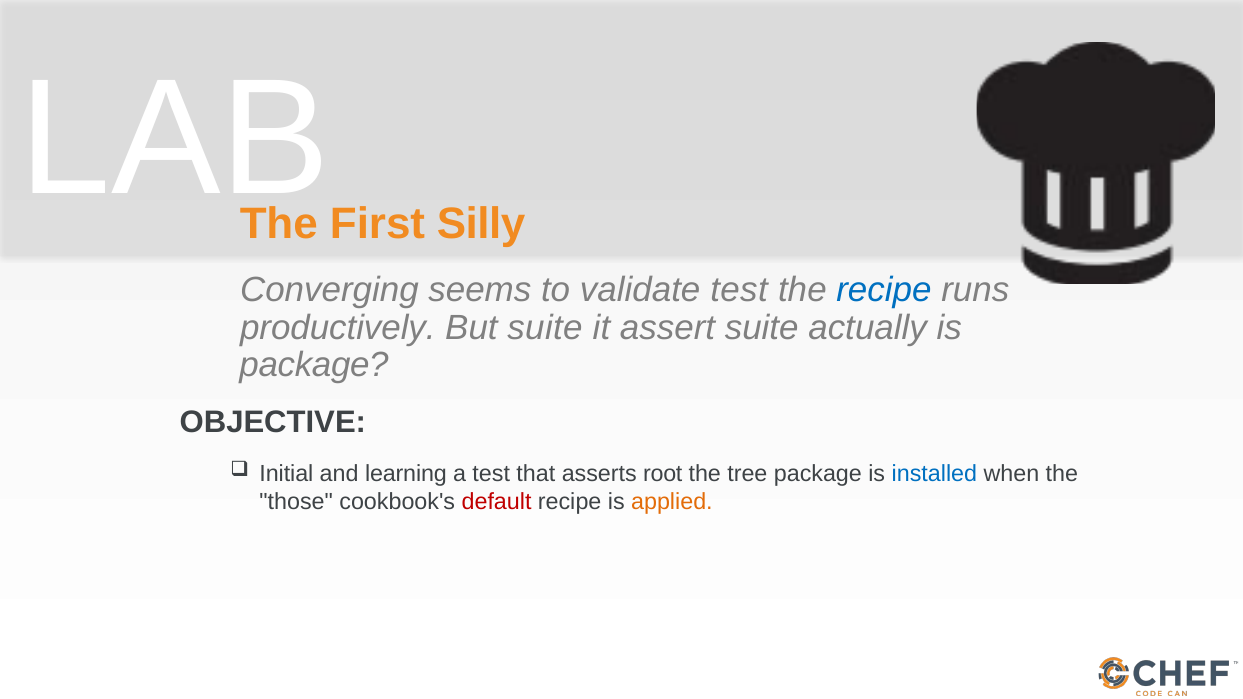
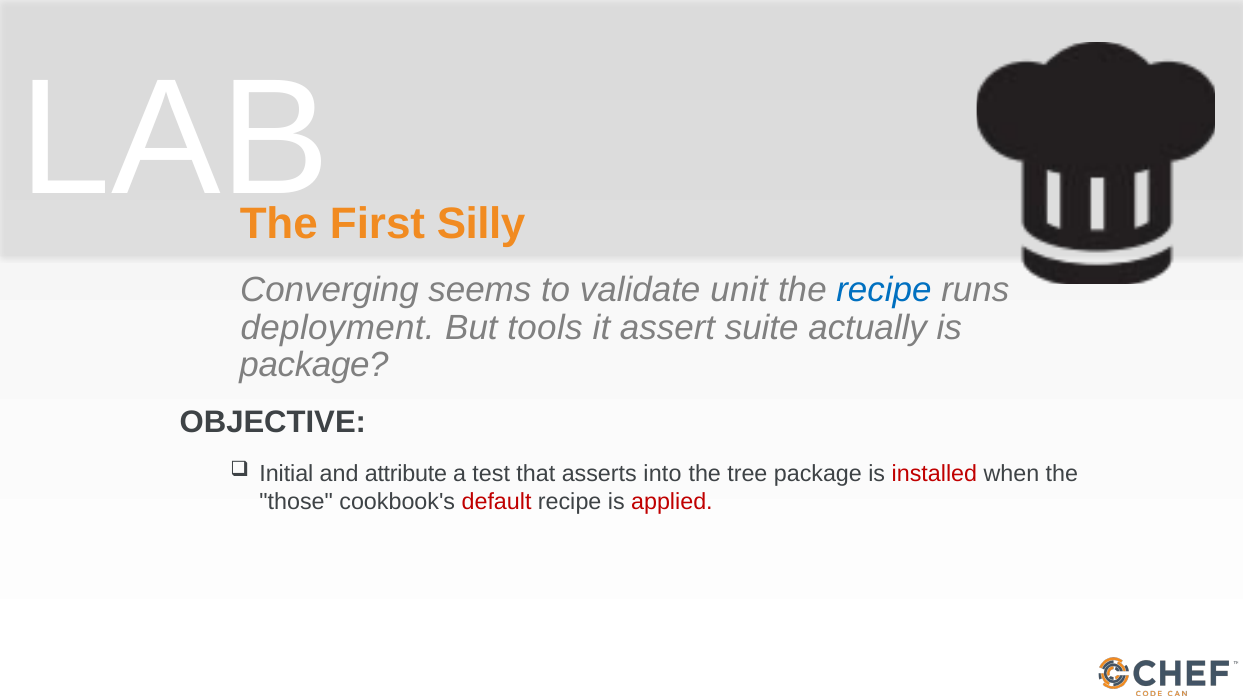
validate test: test -> unit
productively: productively -> deployment
But suite: suite -> tools
learning: learning -> attribute
root: root -> into
installed colour: blue -> red
applied colour: orange -> red
